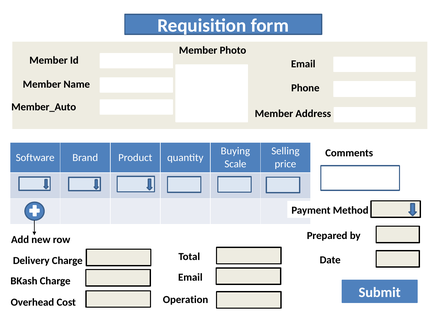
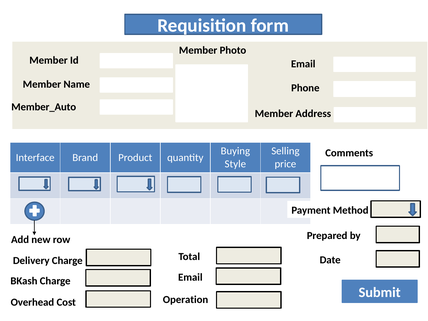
Software: Software -> Interface
Scale: Scale -> Style
